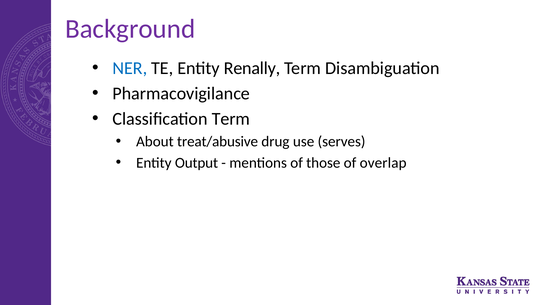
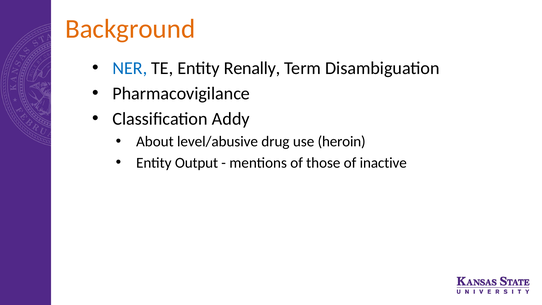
Background colour: purple -> orange
Classification Term: Term -> Addy
treat/abusive: treat/abusive -> level/abusive
serves: serves -> heroin
overlap: overlap -> inactive
